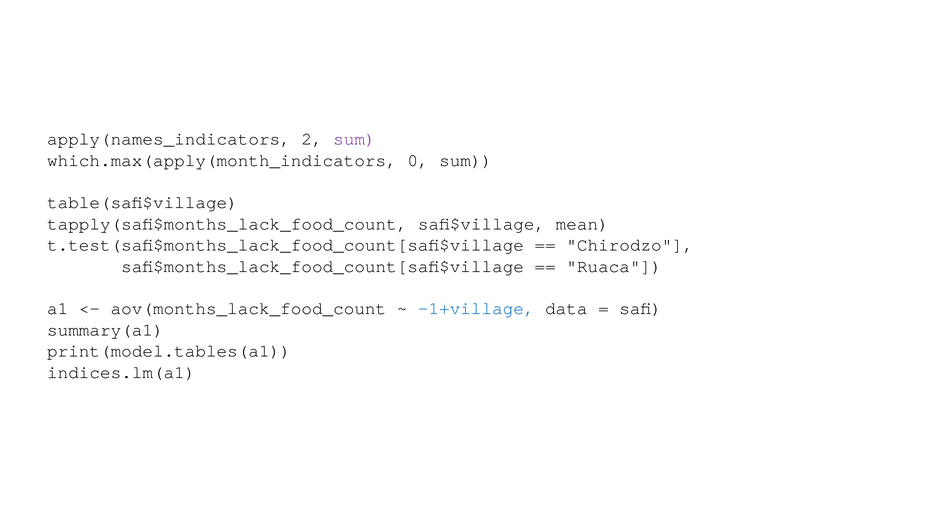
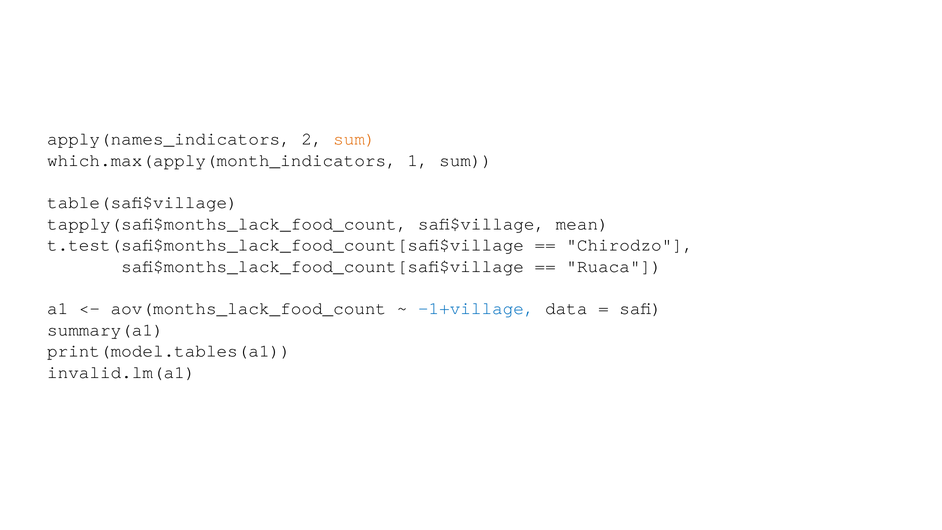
sum at (354, 139) colour: purple -> orange
0: 0 -> 1
indices.lm(a1: indices.lm(a1 -> invalid.lm(a1
